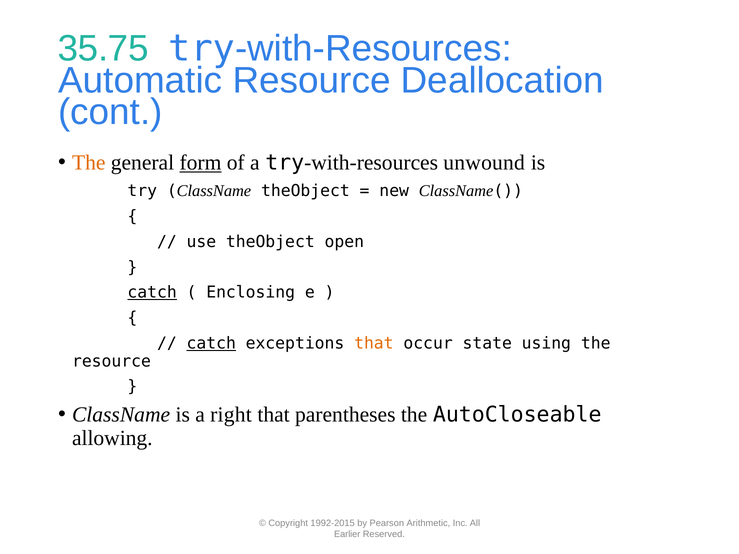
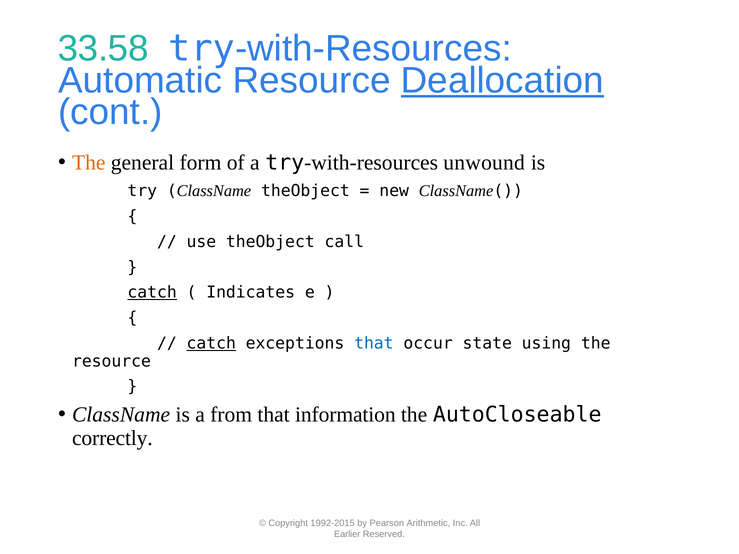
35.75: 35.75 -> 33.58
Deallocation underline: none -> present
form underline: present -> none
open: open -> call
Enclosing: Enclosing -> Indicates
that at (374, 344) colour: orange -> blue
right: right -> from
parentheses: parentheses -> information
allowing: allowing -> correctly
